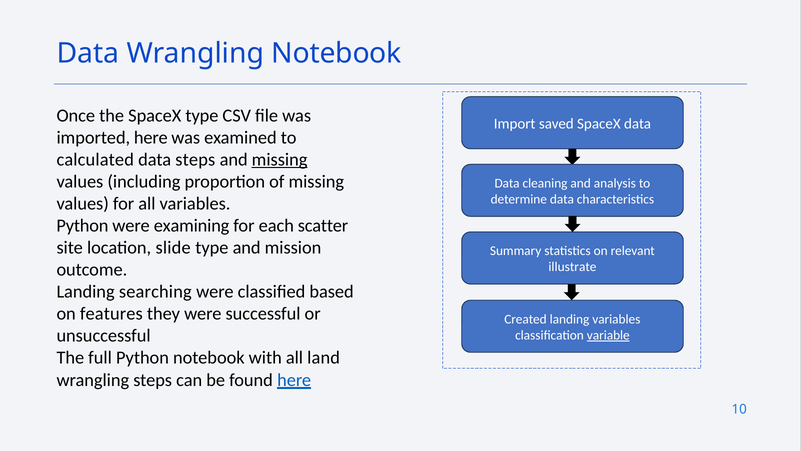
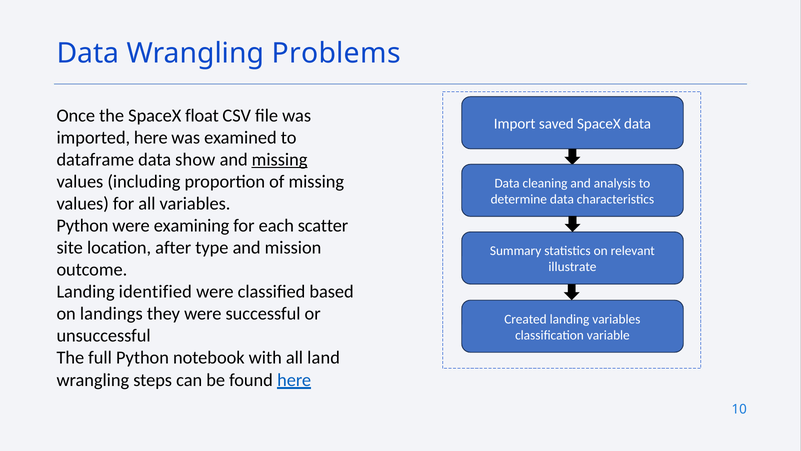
Wrangling Notebook: Notebook -> Problems
SpaceX type: type -> float
calculated: calculated -> dataframe
data steps: steps -> show
slide: slide -> after
searching: searching -> identified
features: features -> landings
variable underline: present -> none
